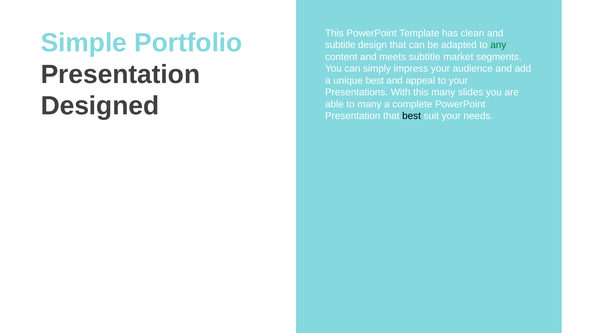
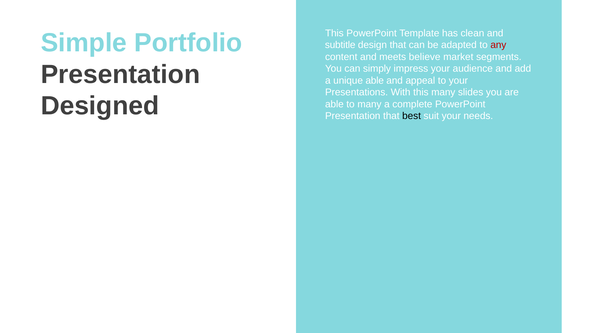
any colour: green -> red
meets subtitle: subtitle -> believe
unique best: best -> able
